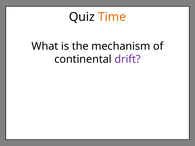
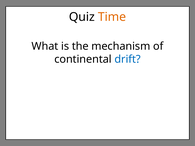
drift colour: purple -> blue
